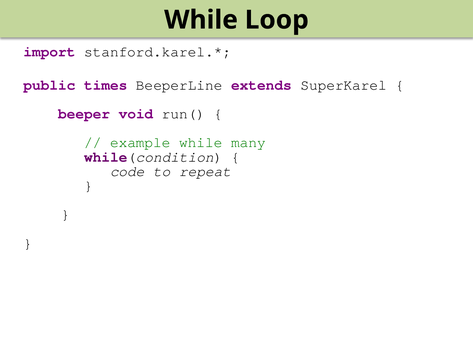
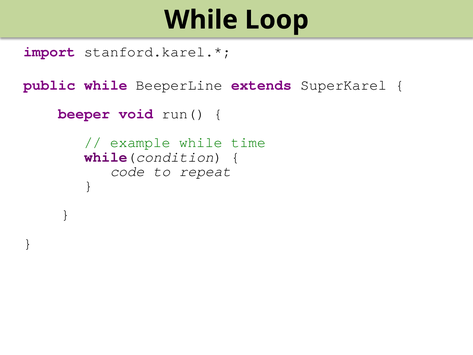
public times: times -> while
many: many -> time
